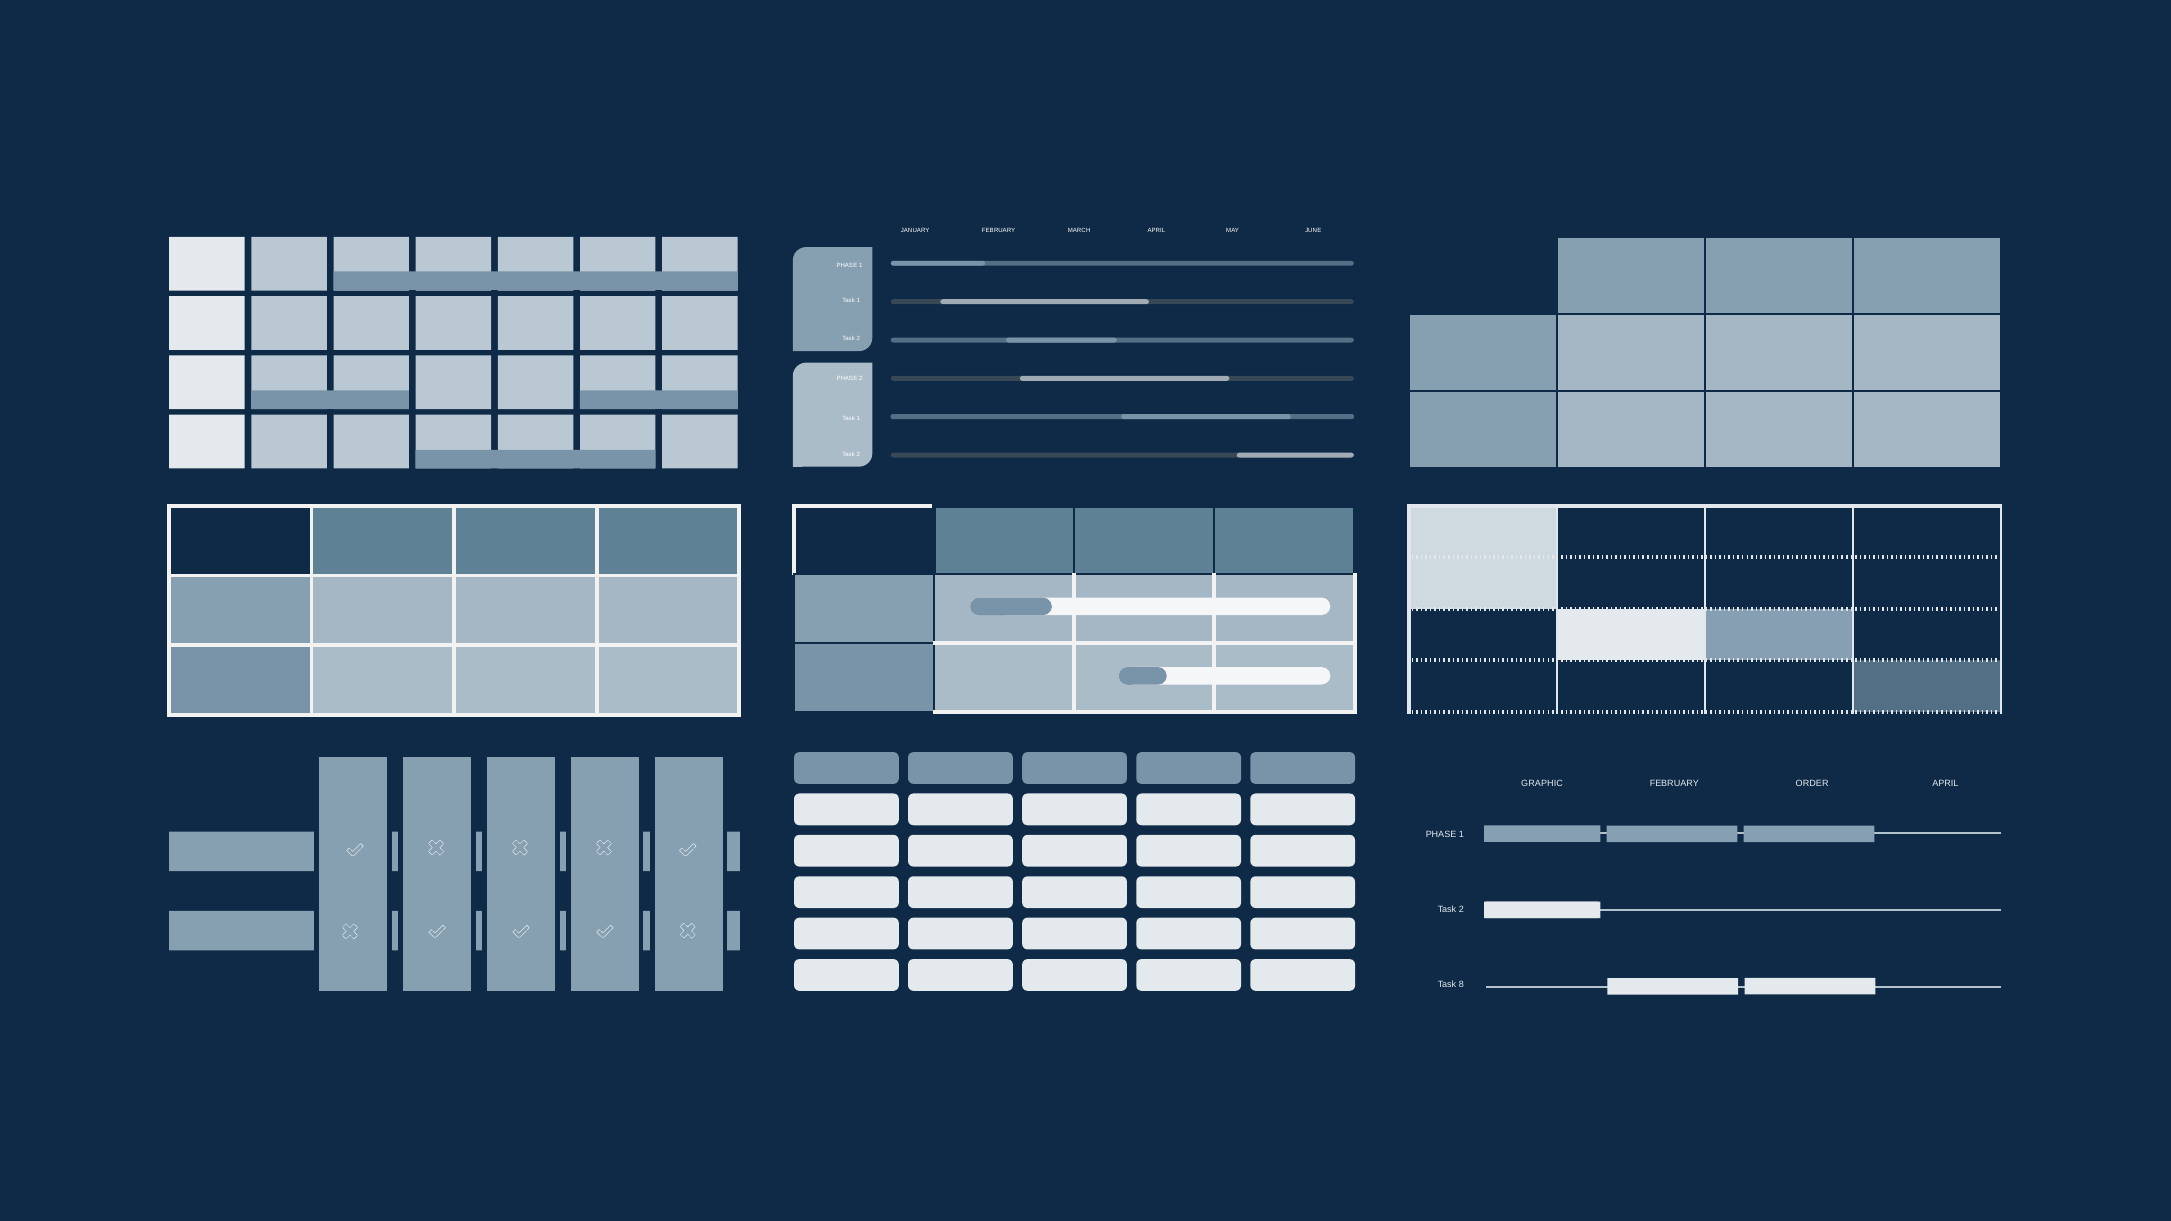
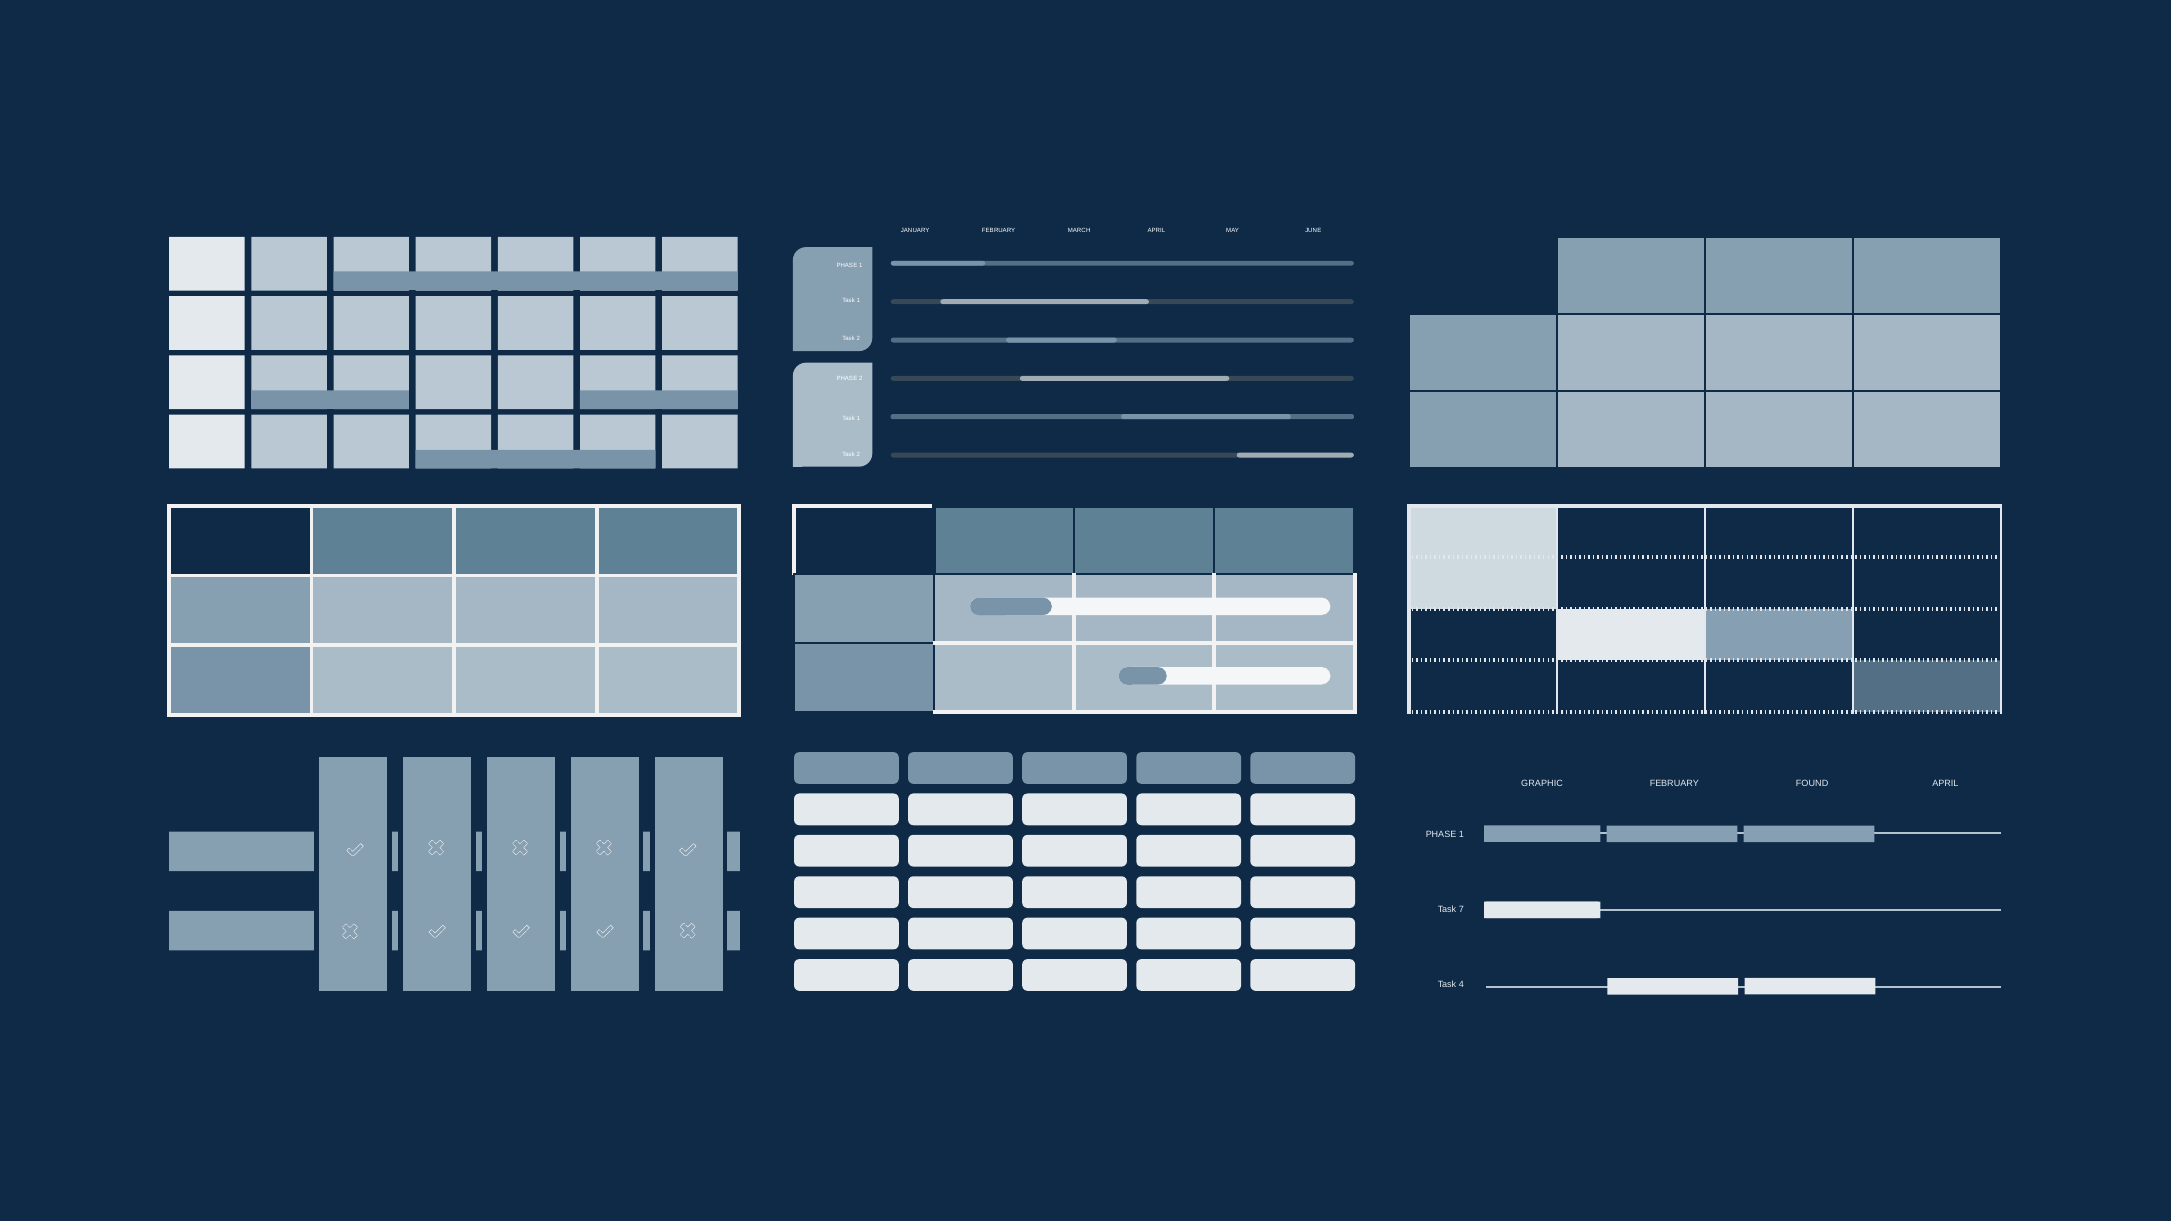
ORDER: ORDER -> FOUND
2 at (1461, 909): 2 -> 7
8: 8 -> 4
